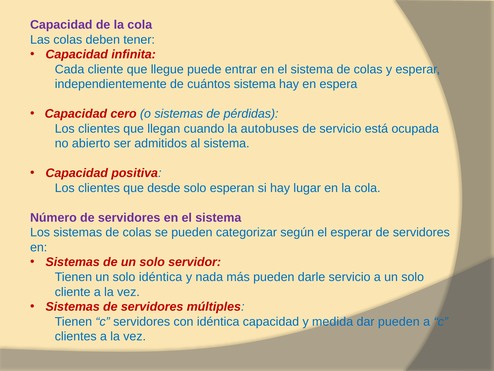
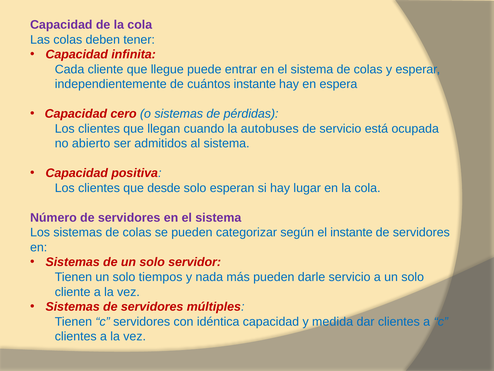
cuántos sistema: sistema -> instante
el esperar: esperar -> instante
solo idéntica: idéntica -> tiempos
dar pueden: pueden -> clientes
